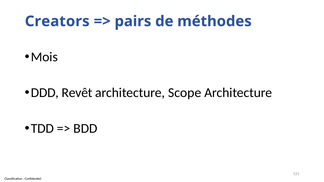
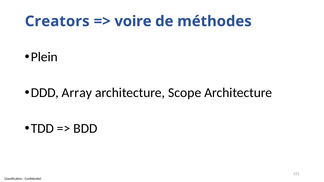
pairs: pairs -> voire
Mois: Mois -> Plein
Revêt: Revêt -> Array
